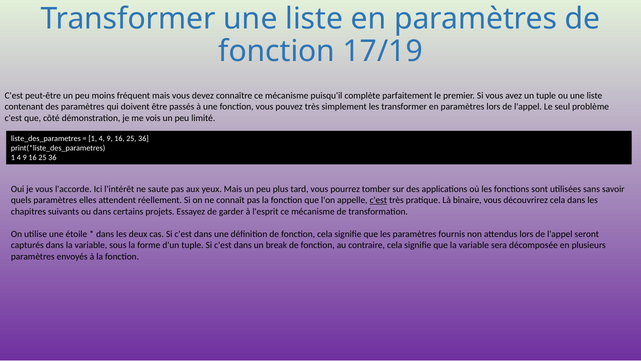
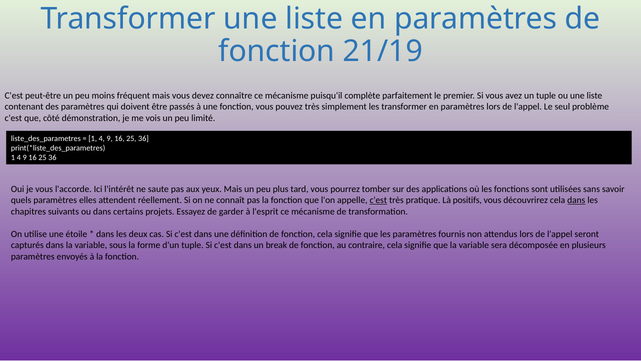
17/19: 17/19 -> 21/19
binaire: binaire -> positifs
dans at (576, 200) underline: none -> present
